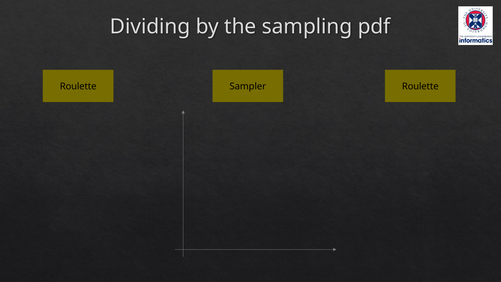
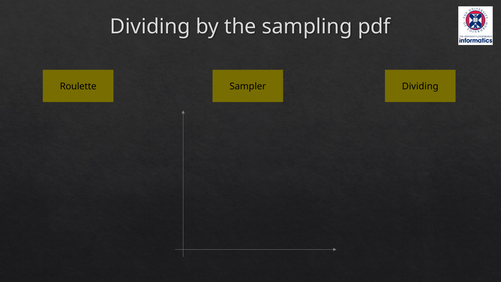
Sampler Roulette: Roulette -> Dividing
